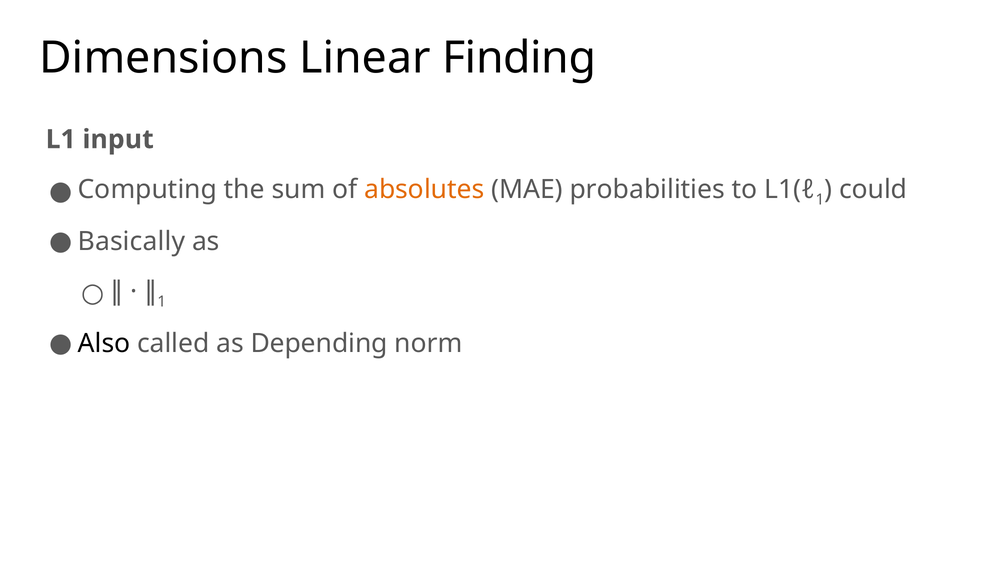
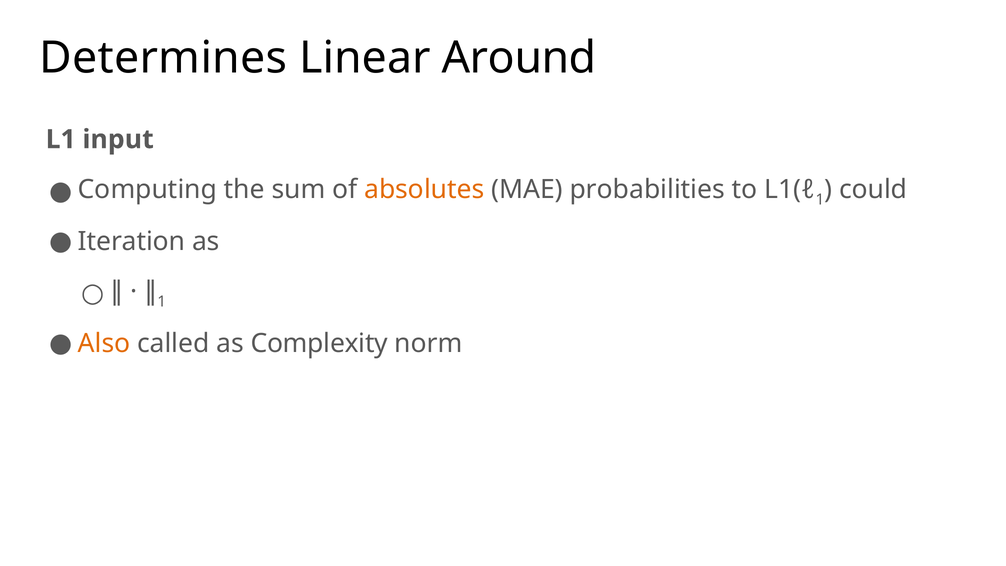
Dimensions: Dimensions -> Determines
Finding: Finding -> Around
Basically: Basically -> Iteration
Also colour: black -> orange
Depending: Depending -> Complexity
